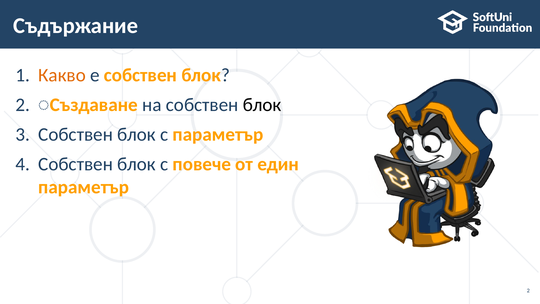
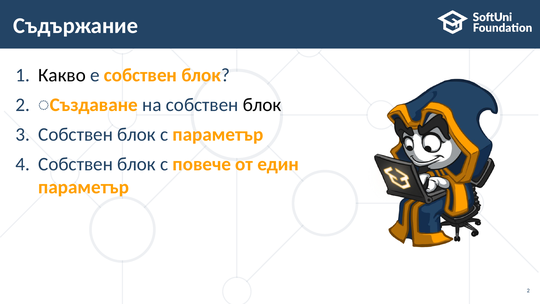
Какво colour: orange -> black
